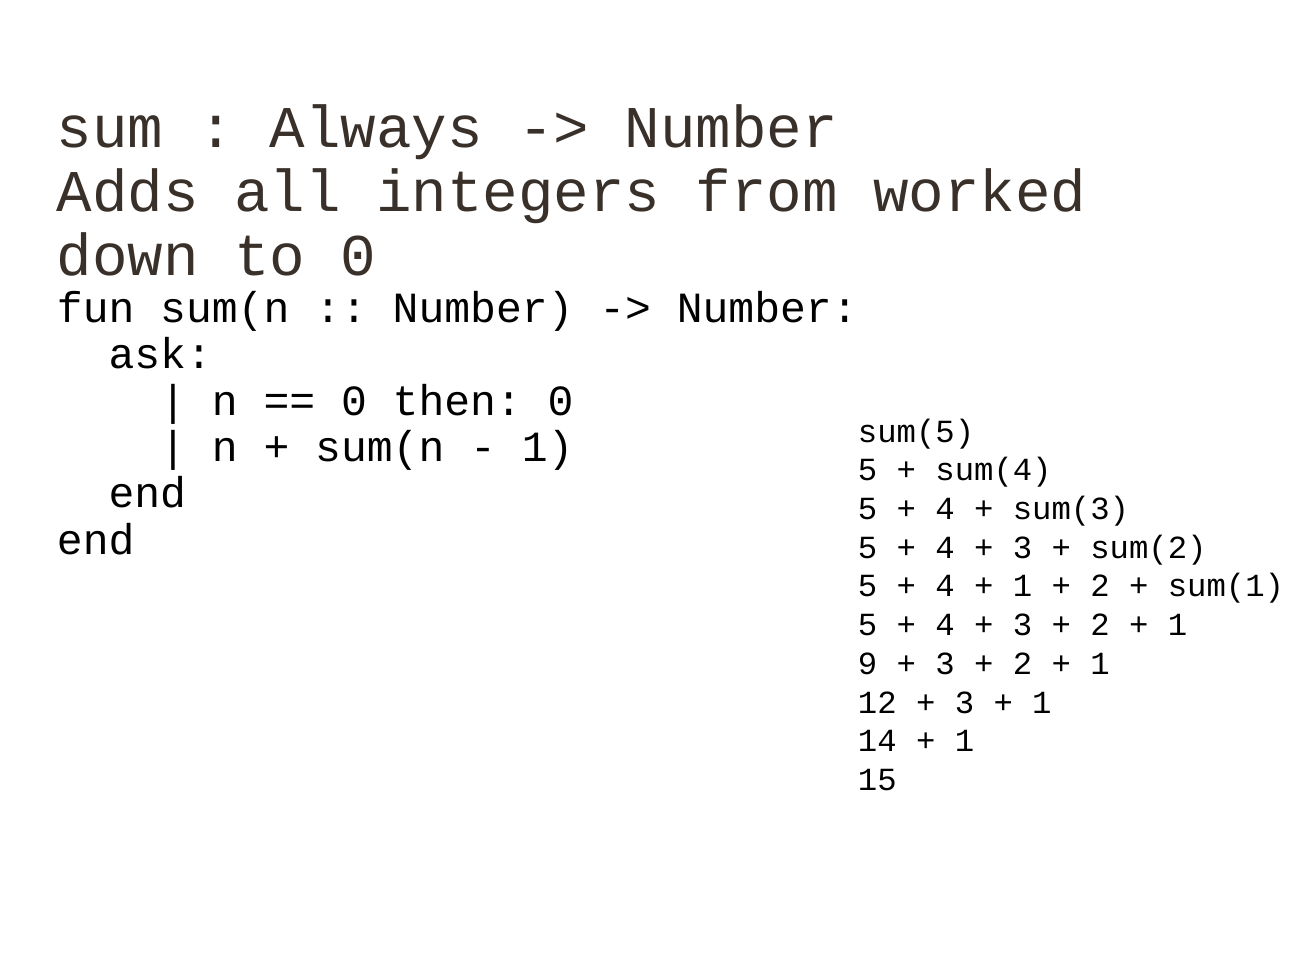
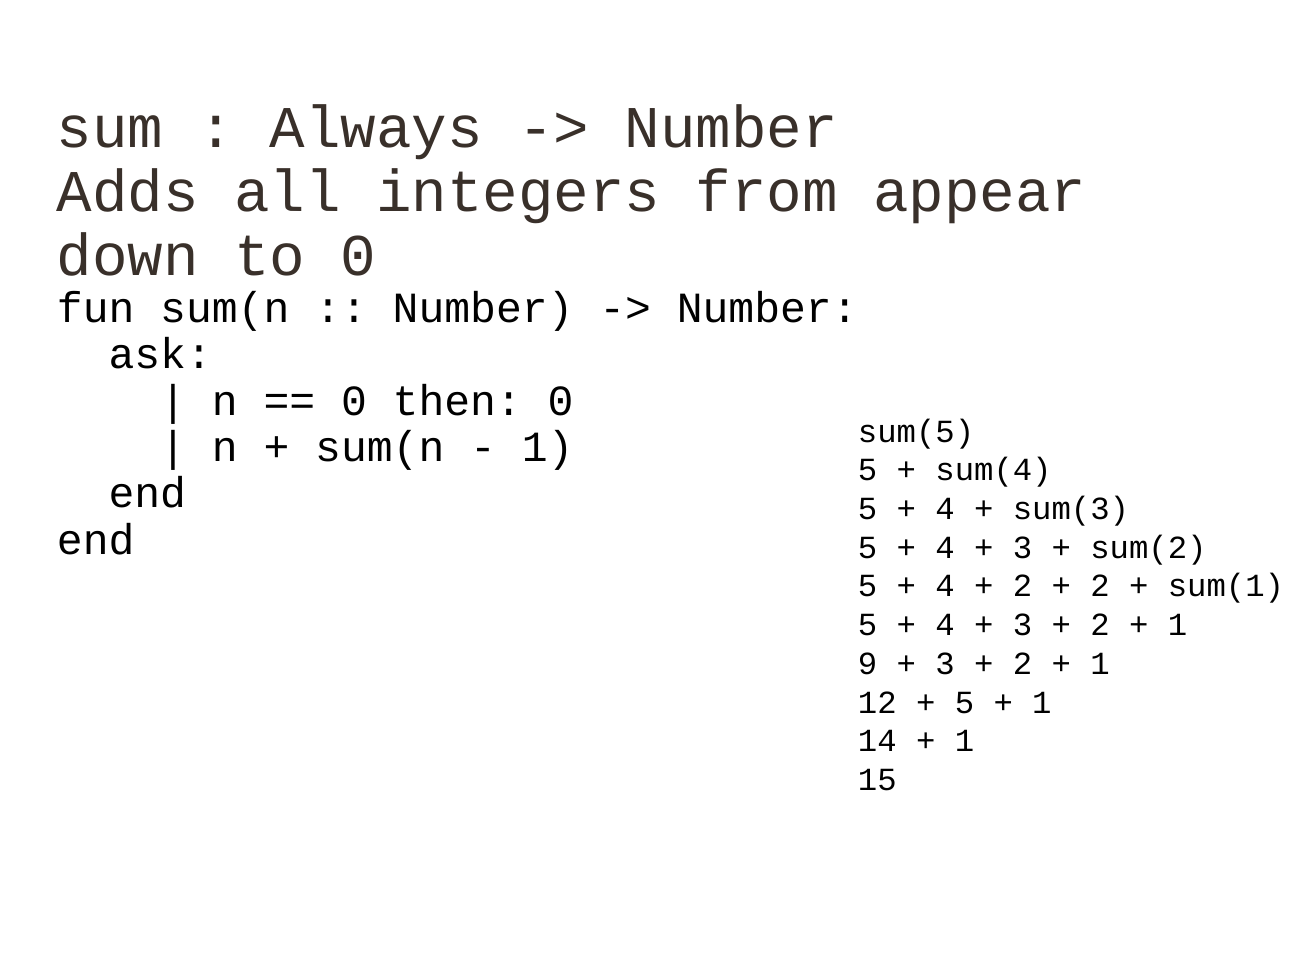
worked: worked -> appear
1 at (1023, 586): 1 -> 2
3 at (964, 703): 3 -> 5
